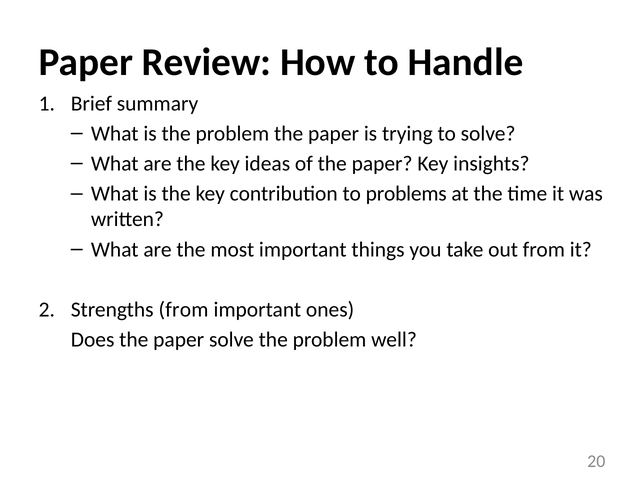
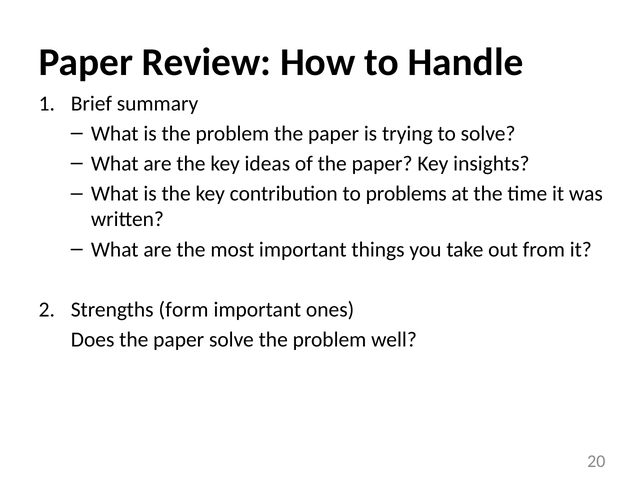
Strengths from: from -> form
